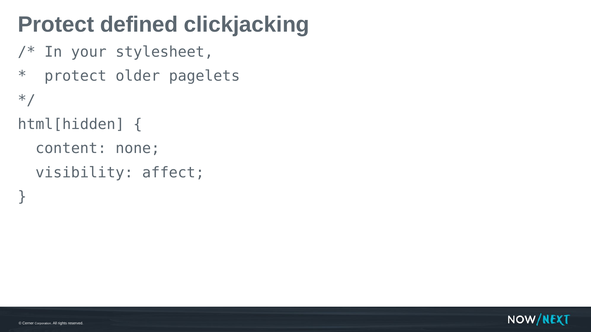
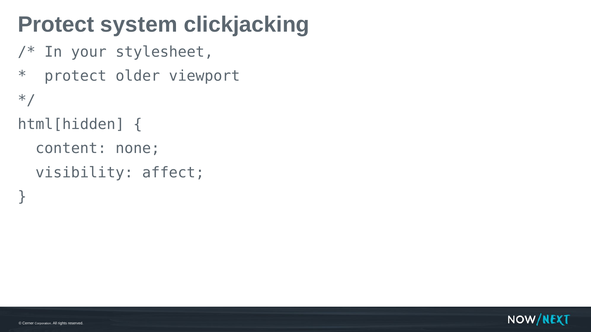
defined: defined -> system
pagelets: pagelets -> viewport
